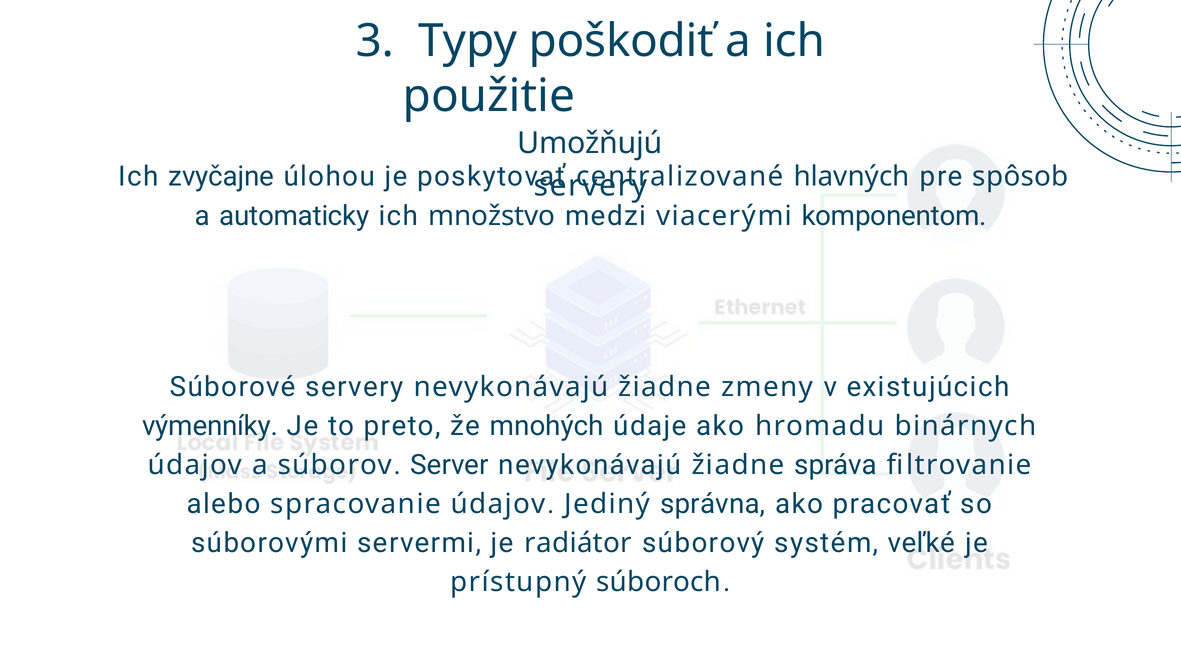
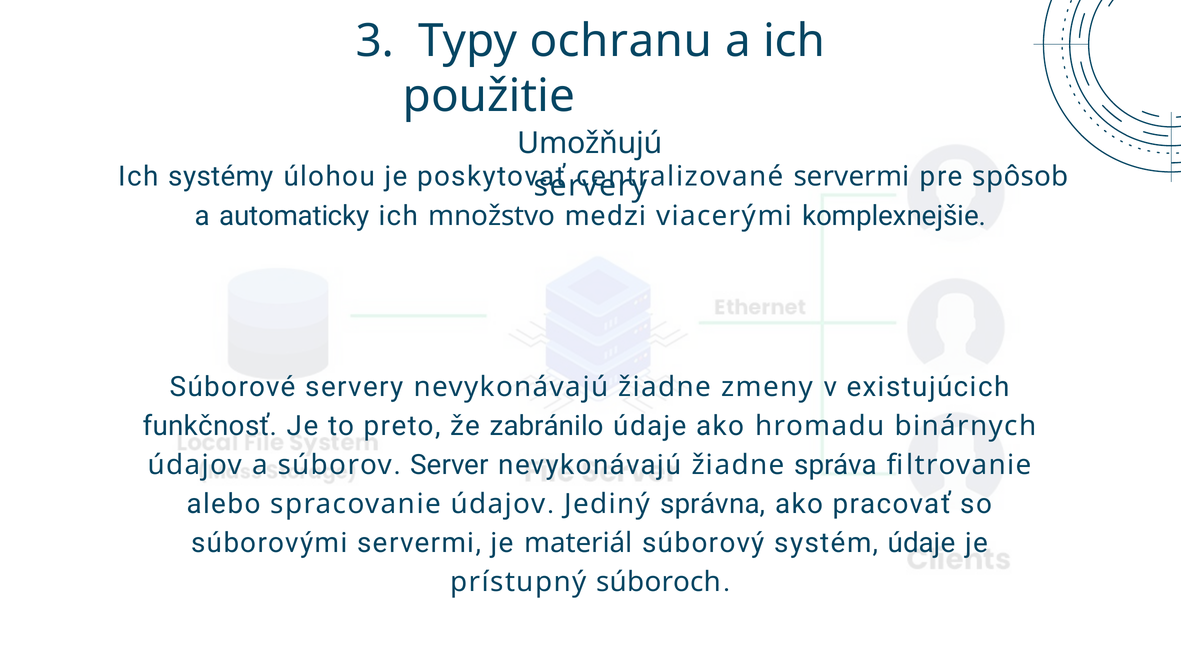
poškodiť: poškodiť -> ochranu
zvyčajne: zvyčajne -> systémy
hlavných at (852, 177): hlavných -> servermi
komponentom: komponentom -> komplexnejšie
výmenníky: výmenníky -> funkčnosť
mnohých: mnohých -> zabránilo
radiátor: radiátor -> materiál
systém veľké: veľké -> údaje
